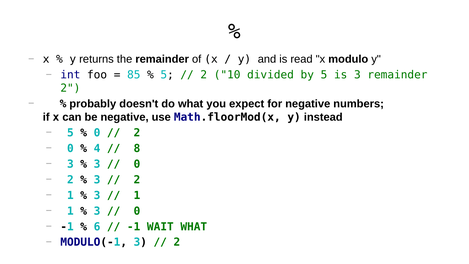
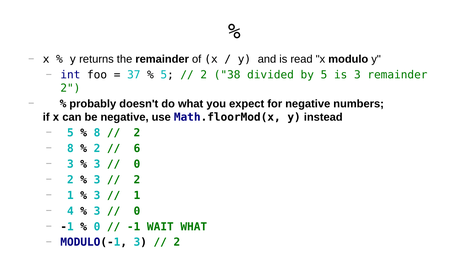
85: 85 -> 37
10: 10 -> 38
0 at (97, 133): 0 -> 8
0 at (70, 148): 0 -> 8
4 at (97, 148): 4 -> 2
8: 8 -> 6
1 at (70, 211): 1 -> 4
6 at (97, 227): 6 -> 0
